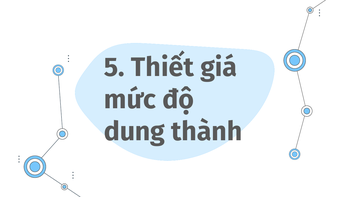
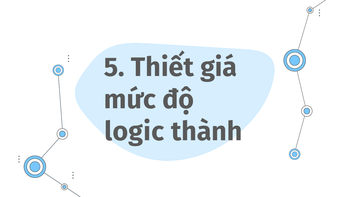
dung: dung -> logic
